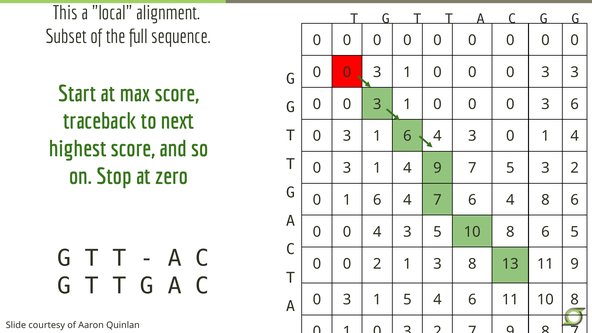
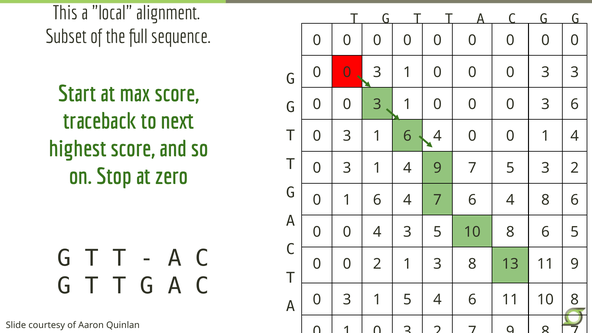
6 4 3: 3 -> 0
